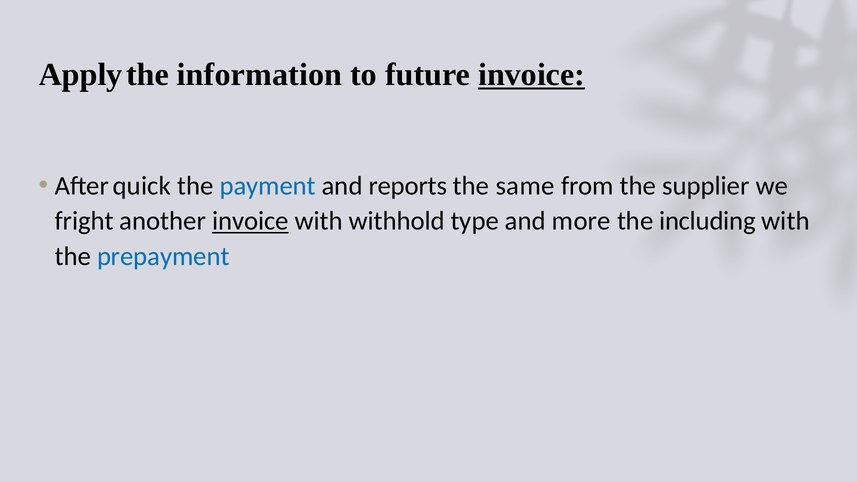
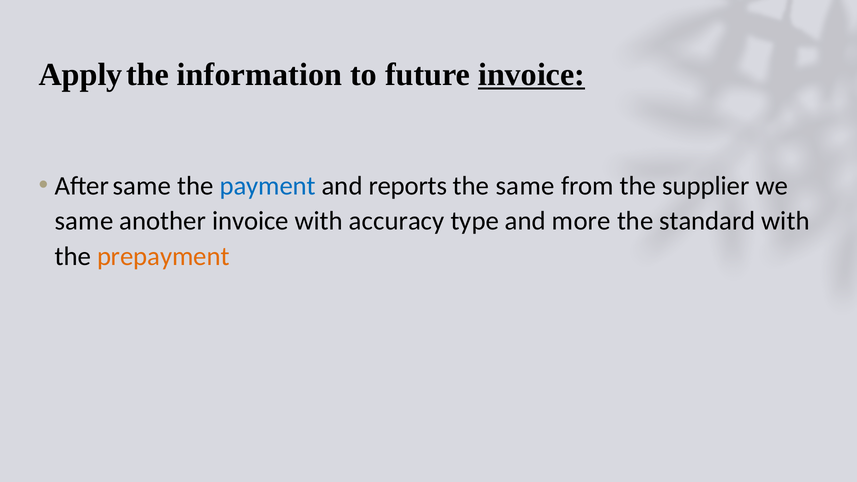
After quick: quick -> same
fright at (84, 221): fright -> same
invoice at (250, 221) underline: present -> none
withhold: withhold -> accuracy
including: including -> standard
prepayment colour: blue -> orange
